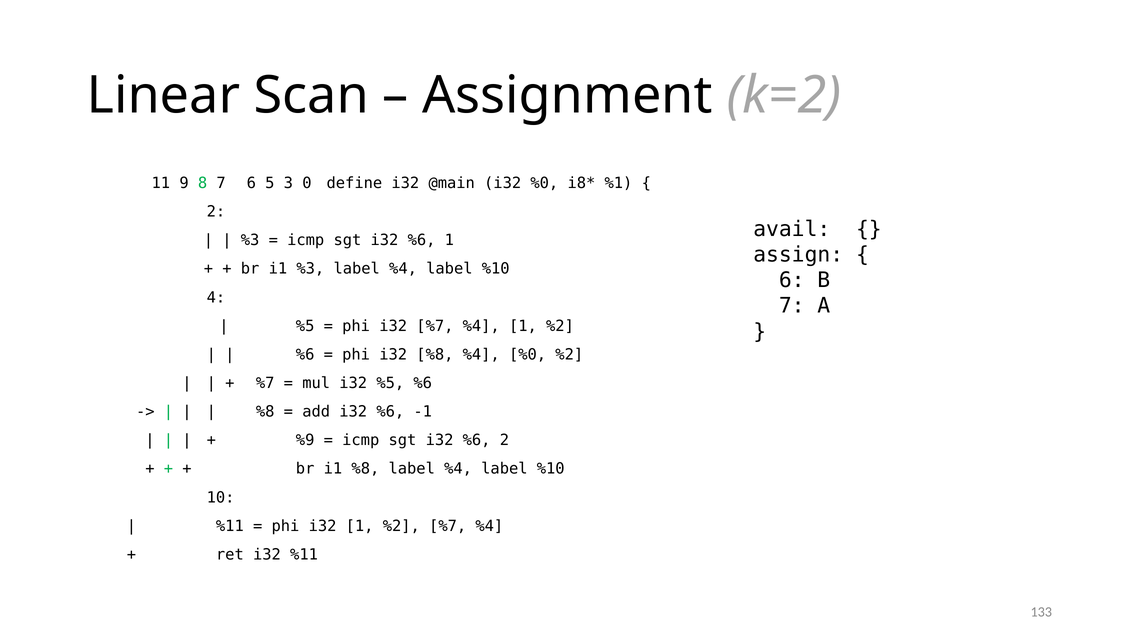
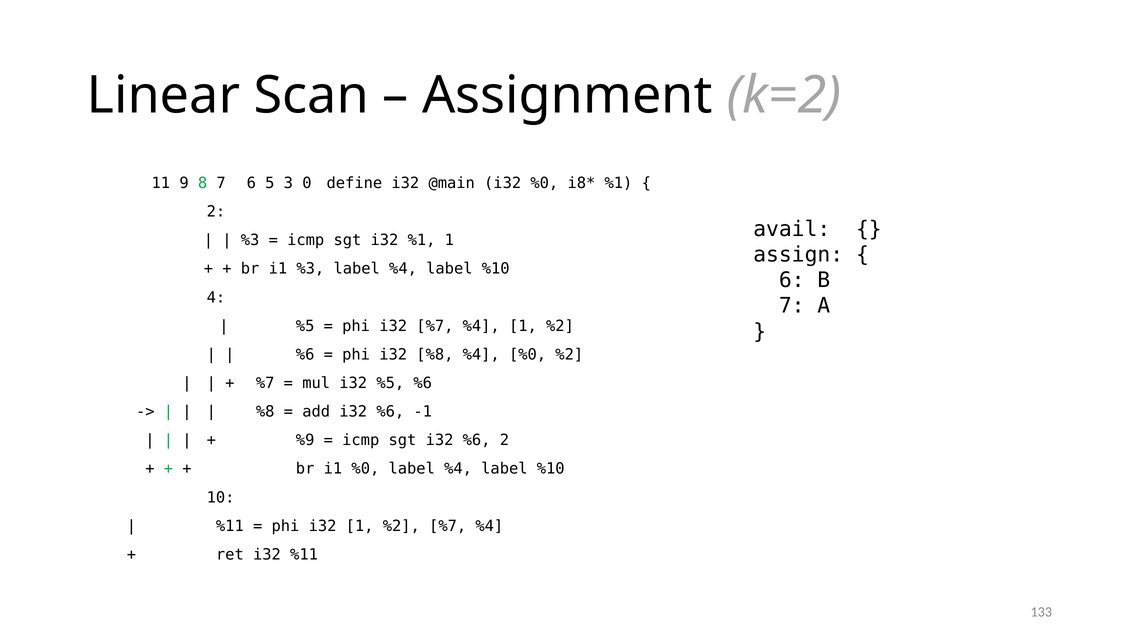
%6 at (422, 240): %6 -> %1
i1 %8: %8 -> %0
